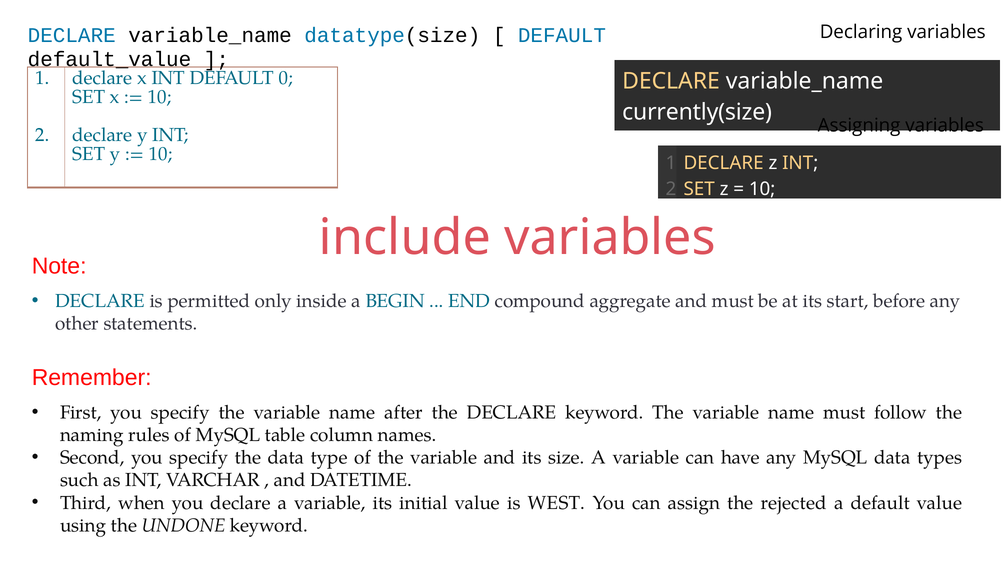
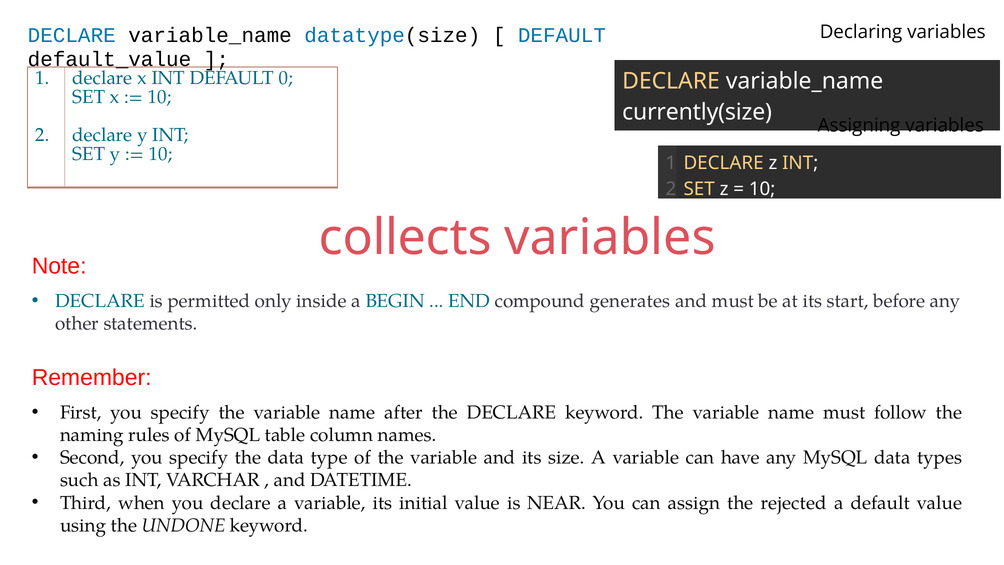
include: include -> collects
aggregate: aggregate -> generates
WEST: WEST -> NEAR
